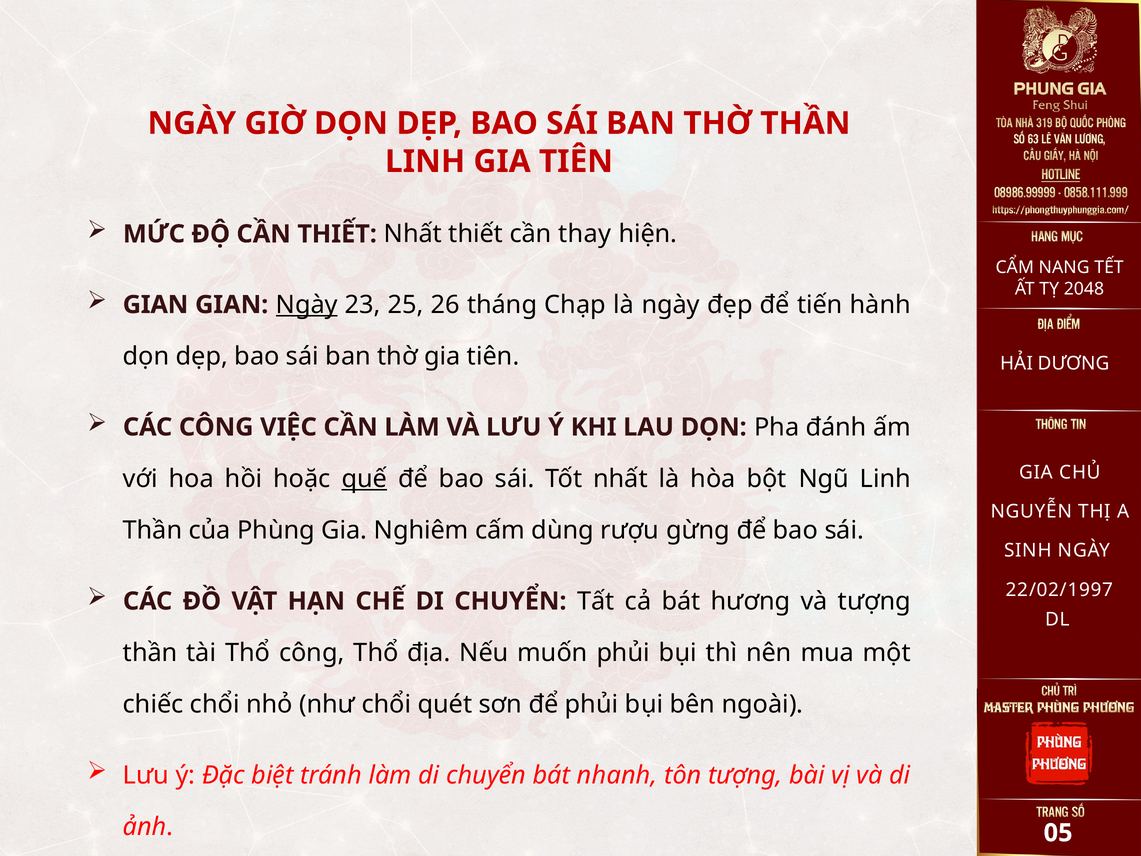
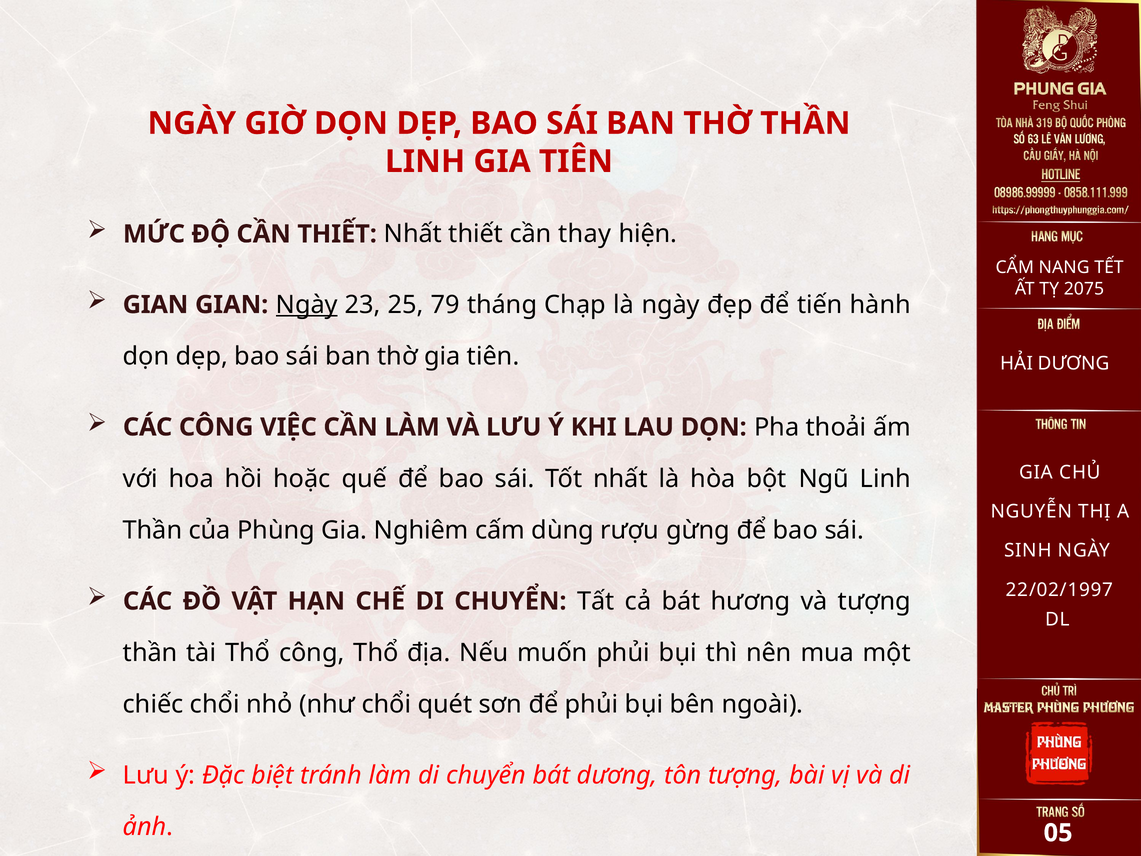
2048: 2048 -> 2075
26: 26 -> 79
đánh: đánh -> thoải
quế underline: present -> none
bát nhanh: nhanh -> dương
